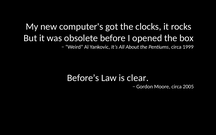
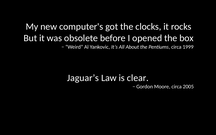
Before’s: Before’s -> Jaguar’s
